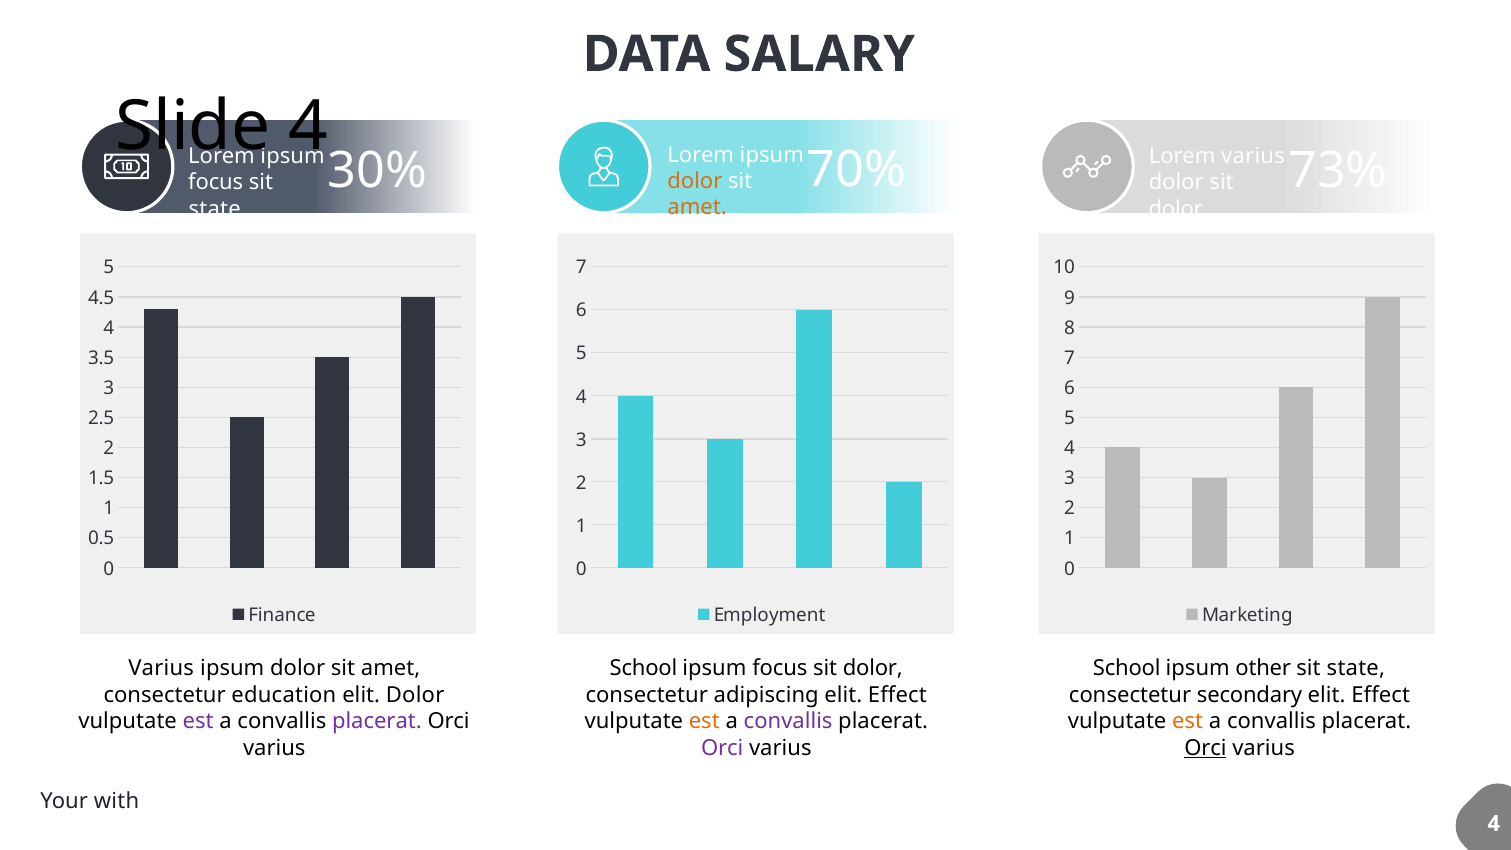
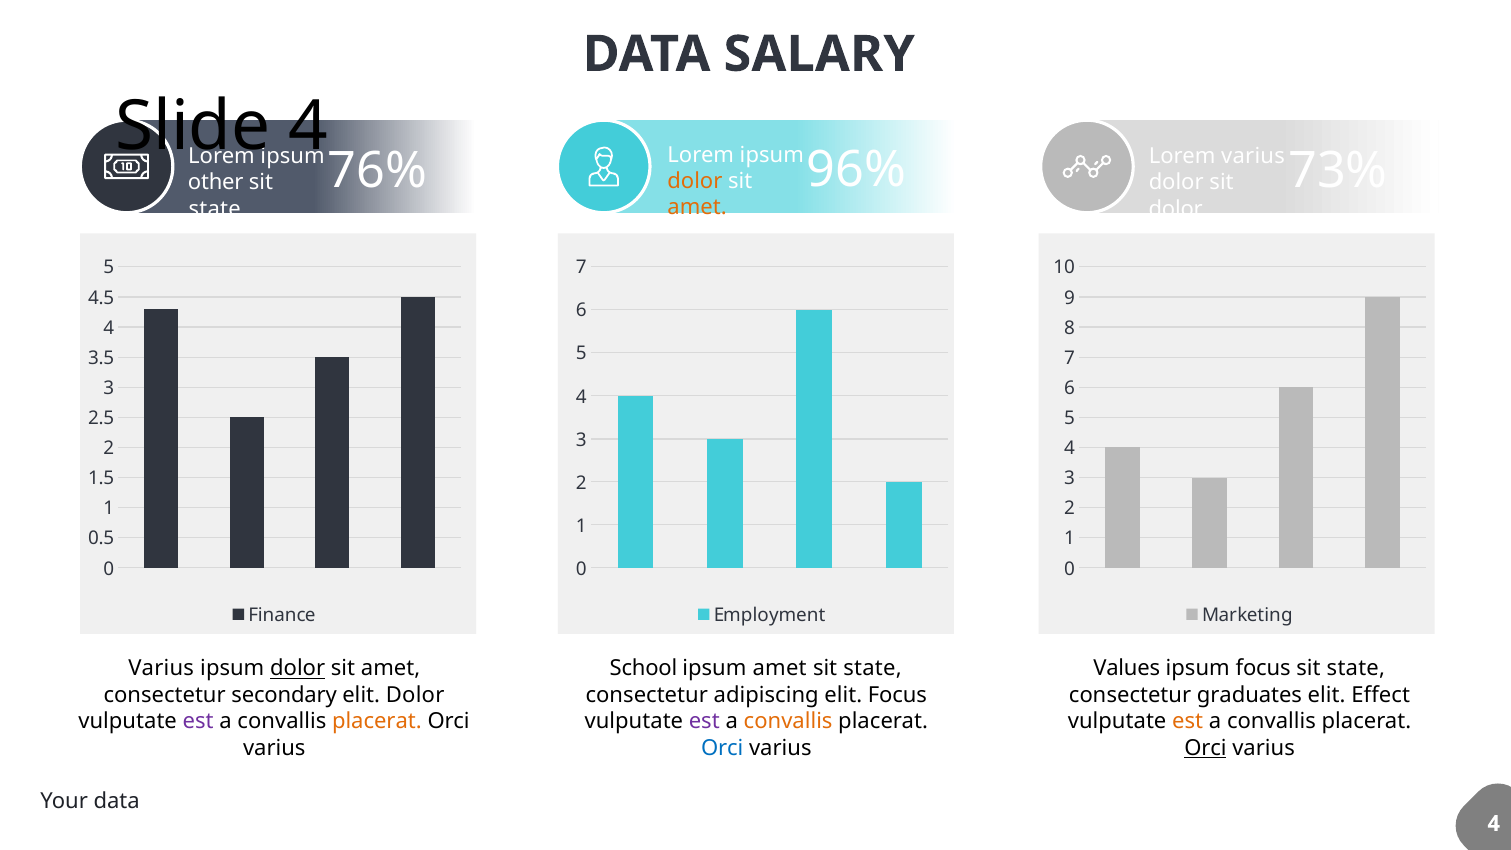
70%: 70% -> 96%
30%: 30% -> 76%
focus at (216, 182): focus -> other
dolor at (298, 669) underline: none -> present
focus at (780, 669): focus -> amet
dolor at (873, 669): dolor -> state
School at (1127, 669): School -> Values
ipsum other: other -> focus
education: education -> secondary
adipiscing elit Effect: Effect -> Focus
secondary: secondary -> graduates
placerat at (377, 722) colour: purple -> orange
est at (704, 722) colour: orange -> purple
convallis at (788, 722) colour: purple -> orange
Orci at (722, 748) colour: purple -> blue
Your with: with -> data
